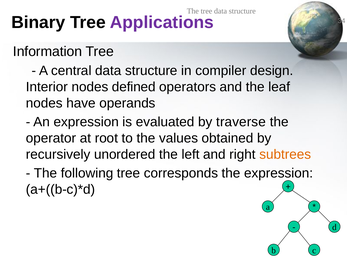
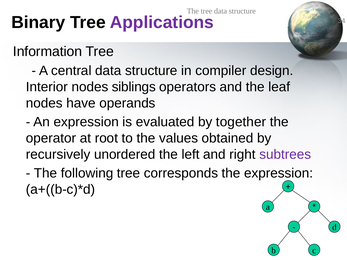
defined: defined -> siblings
traverse: traverse -> together
subtrees colour: orange -> purple
